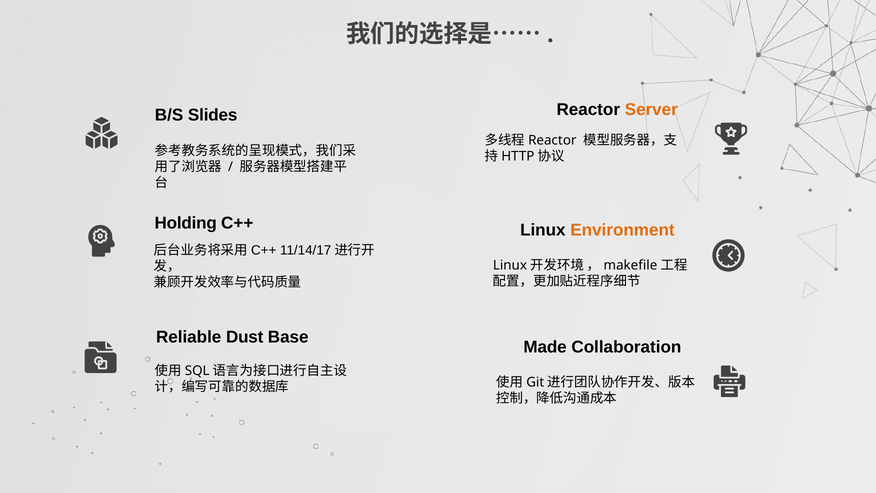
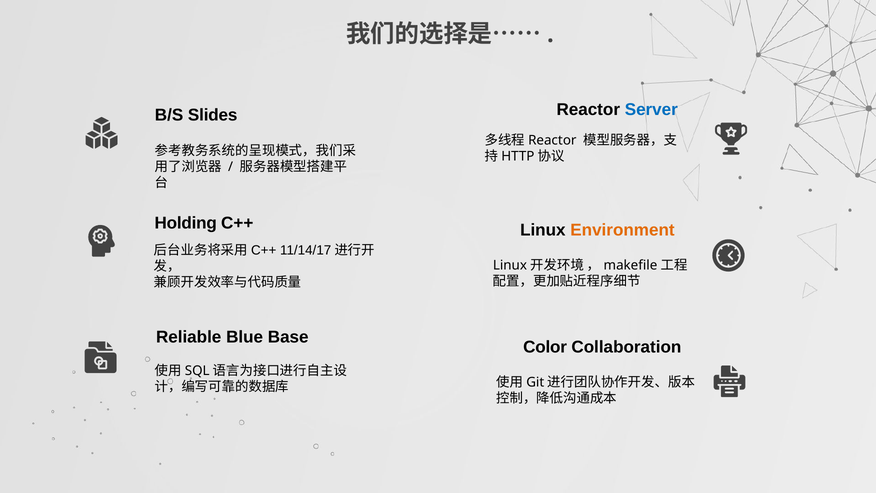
Server colour: orange -> blue
Dust: Dust -> Blue
Made: Made -> Color
